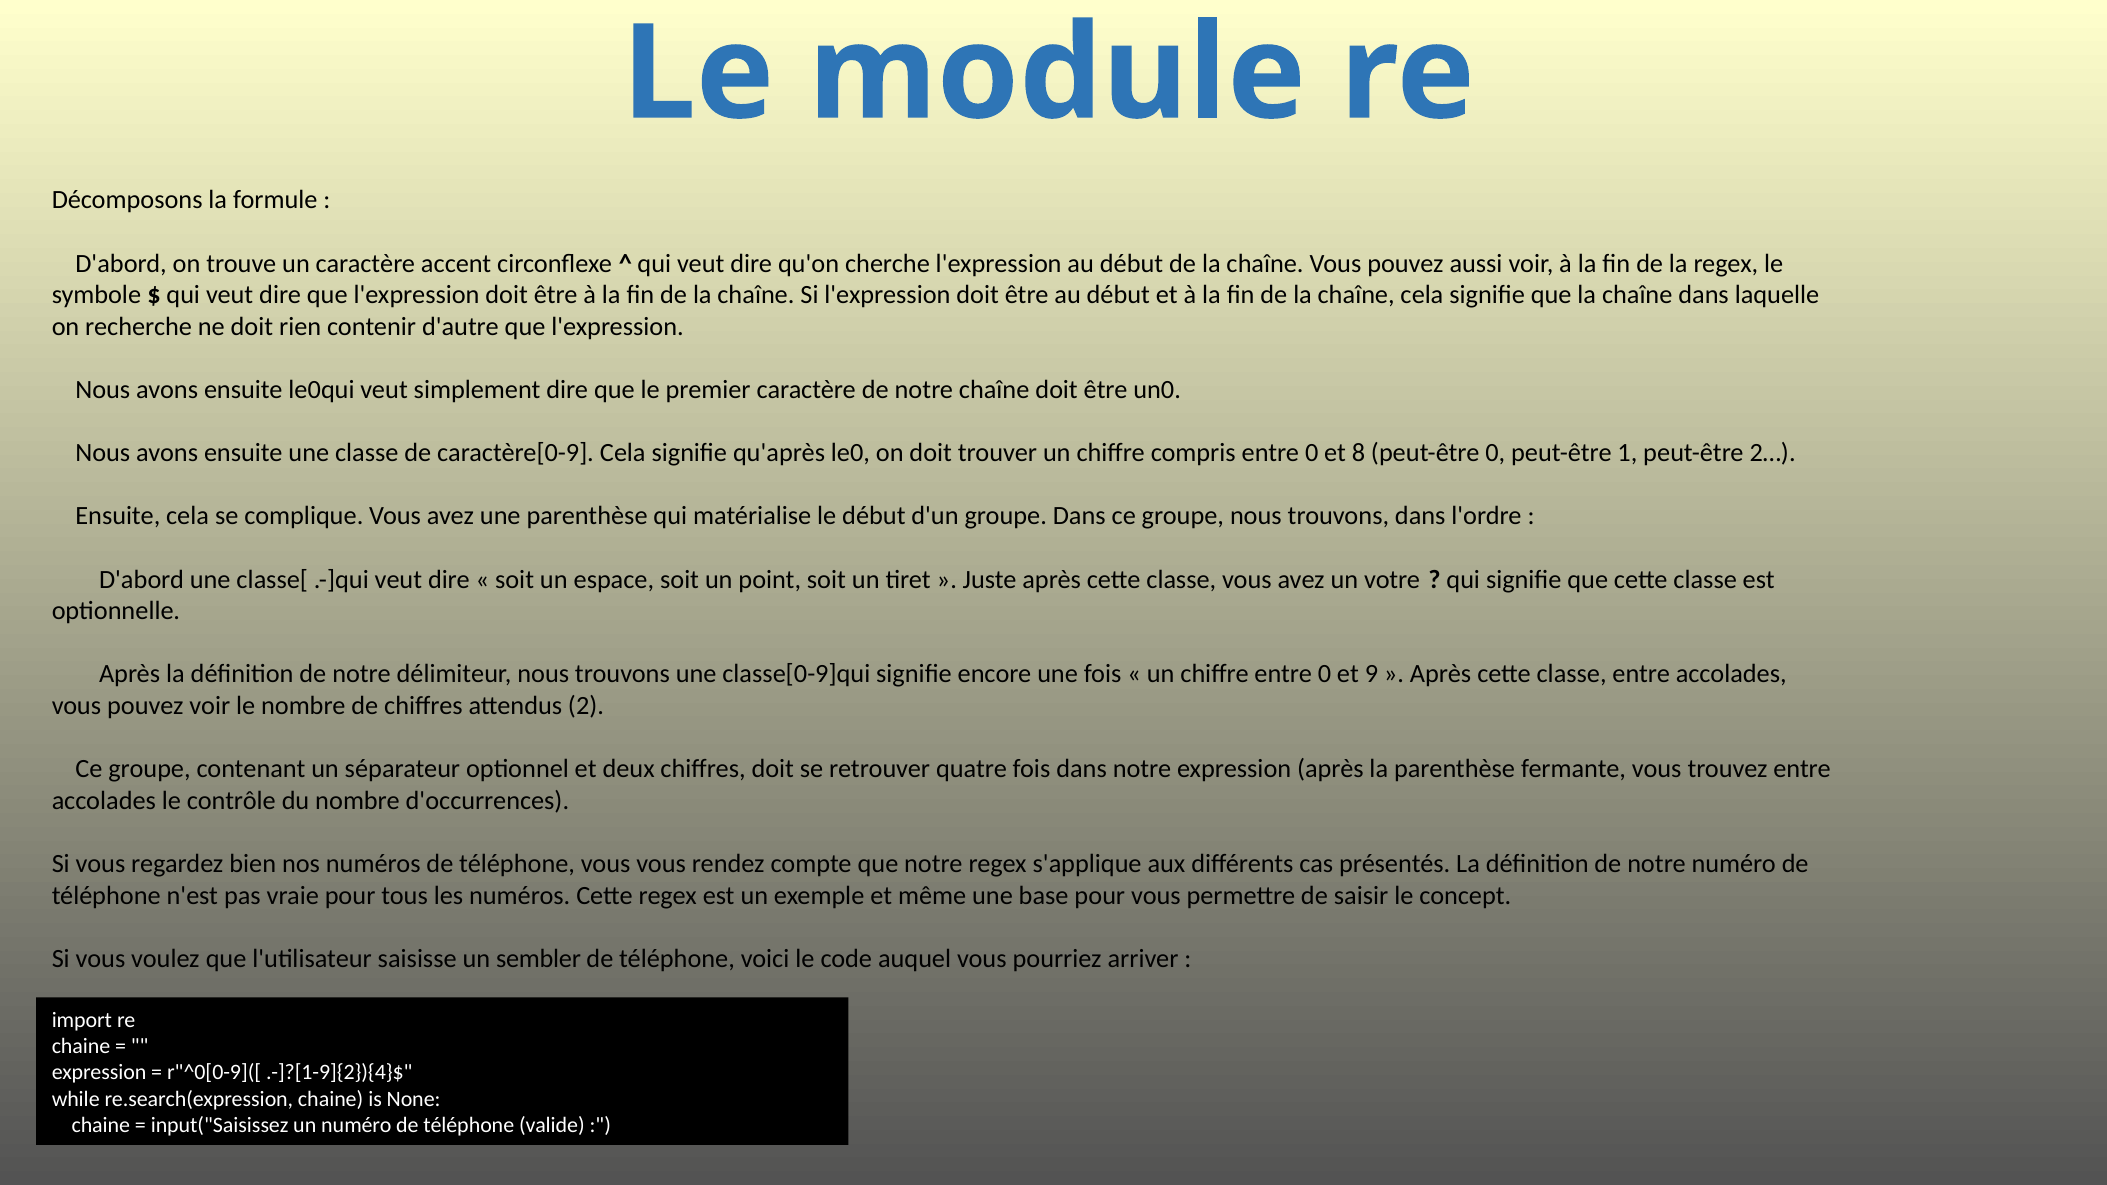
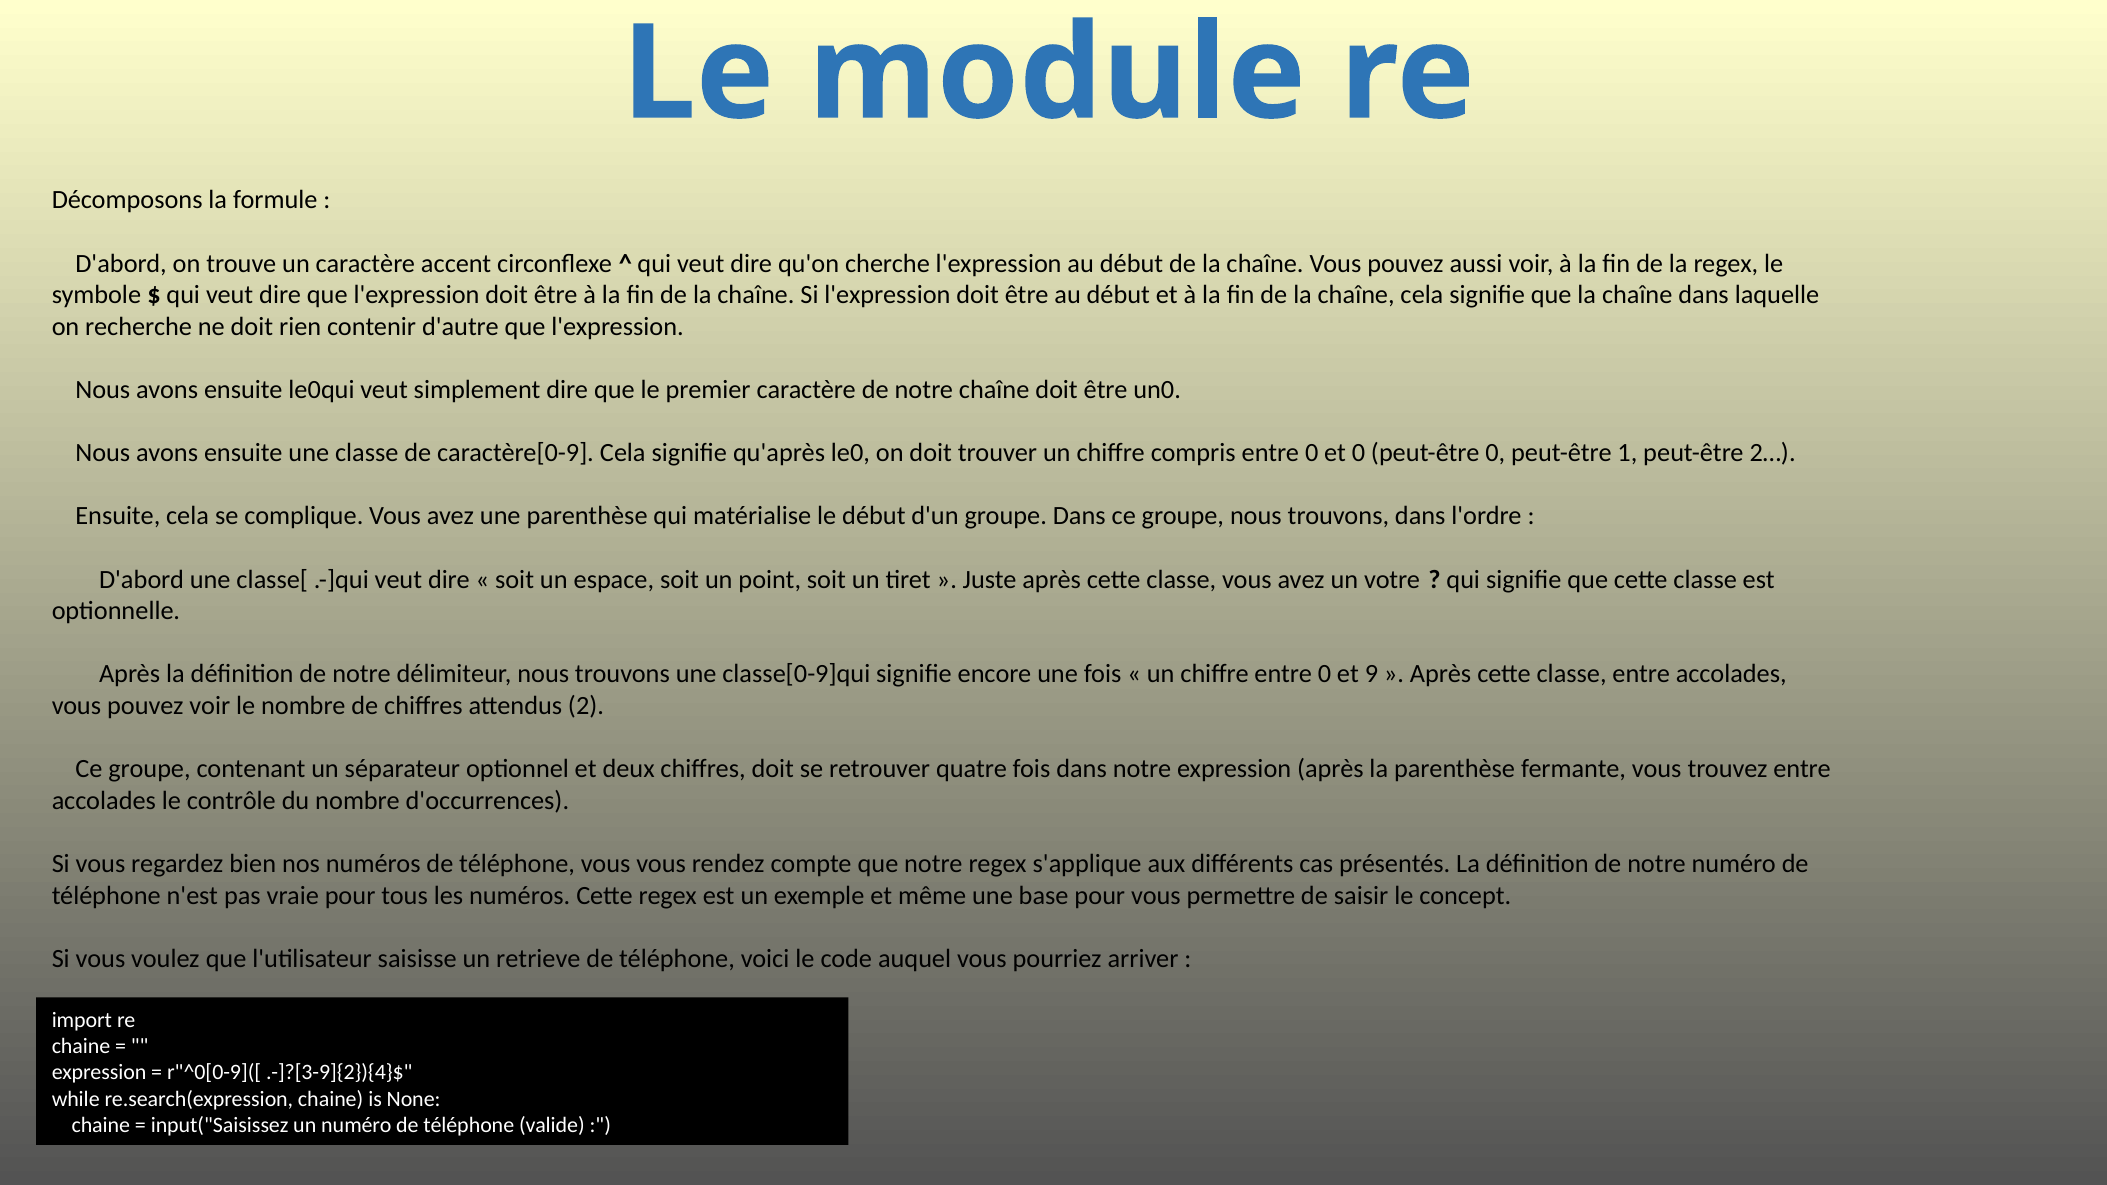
et 8: 8 -> 0
sembler: sembler -> retrieve
.-]?[1-9]{2}){4}$: .-]?[1-9]{2}){4}$ -> .-]?[3-9]{2}){4}$
